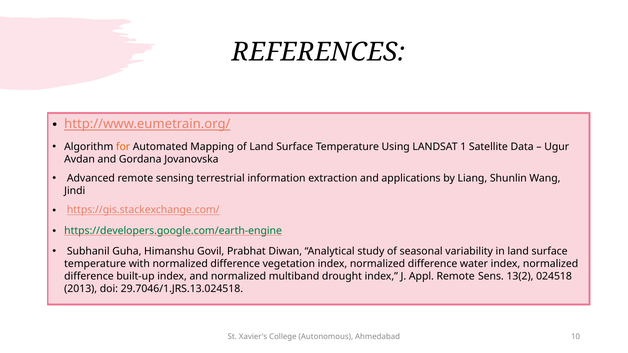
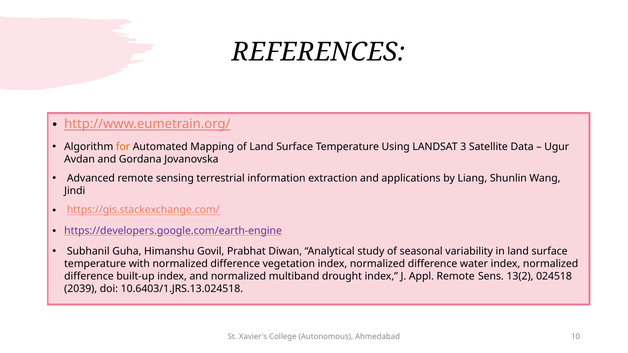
1: 1 -> 3
https://developers.google.com/earth-engine colour: green -> purple
2013: 2013 -> 2039
29.7046/1.JRS.13.024518: 29.7046/1.JRS.13.024518 -> 10.6403/1.JRS.13.024518
